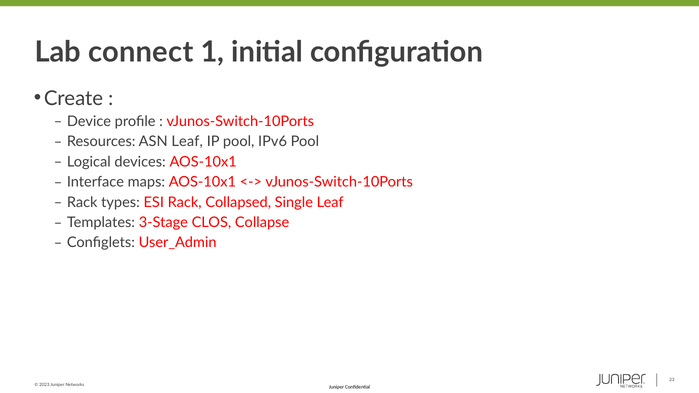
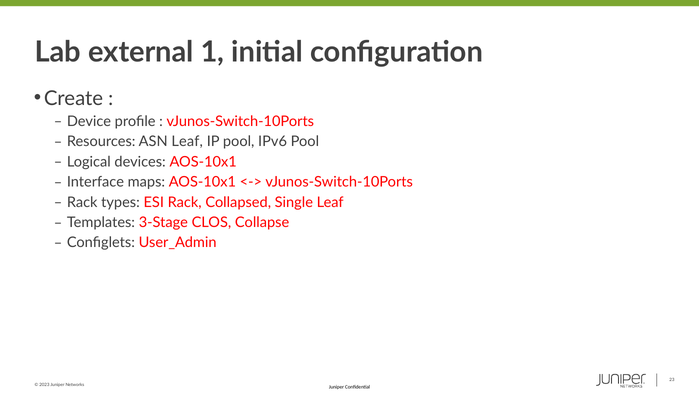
connect: connect -> external
